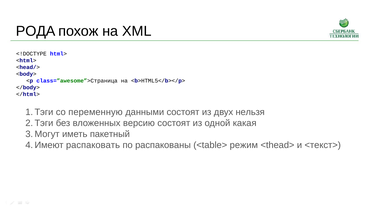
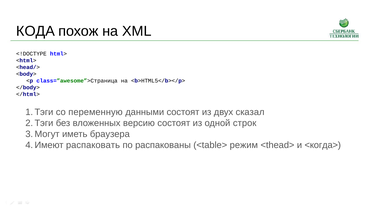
РОДА: РОДА -> КОДА
нельзя: нельзя -> сказал
какая: какая -> строк
пакетный: пакетный -> браузера
<текст>: <текст> -> <когда>
